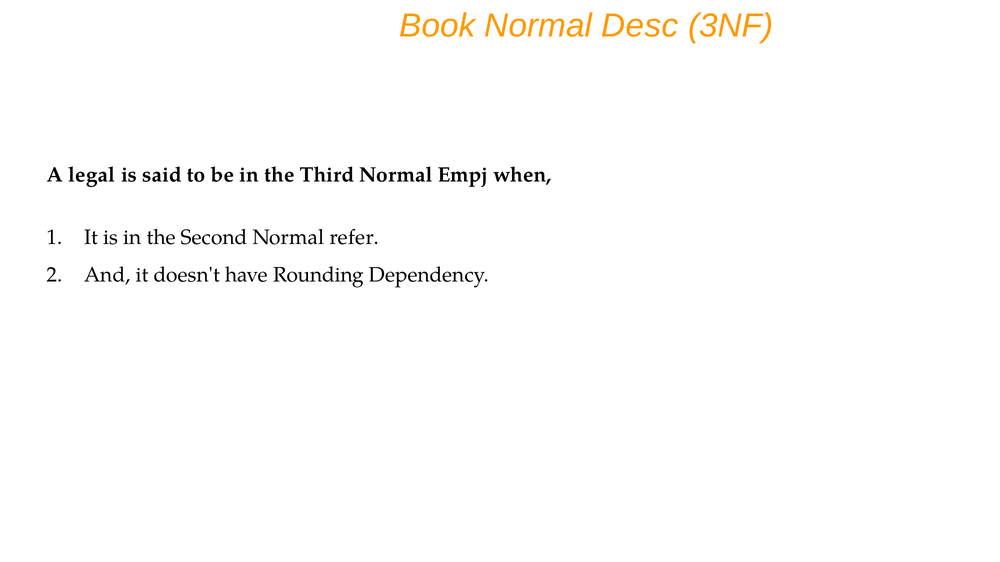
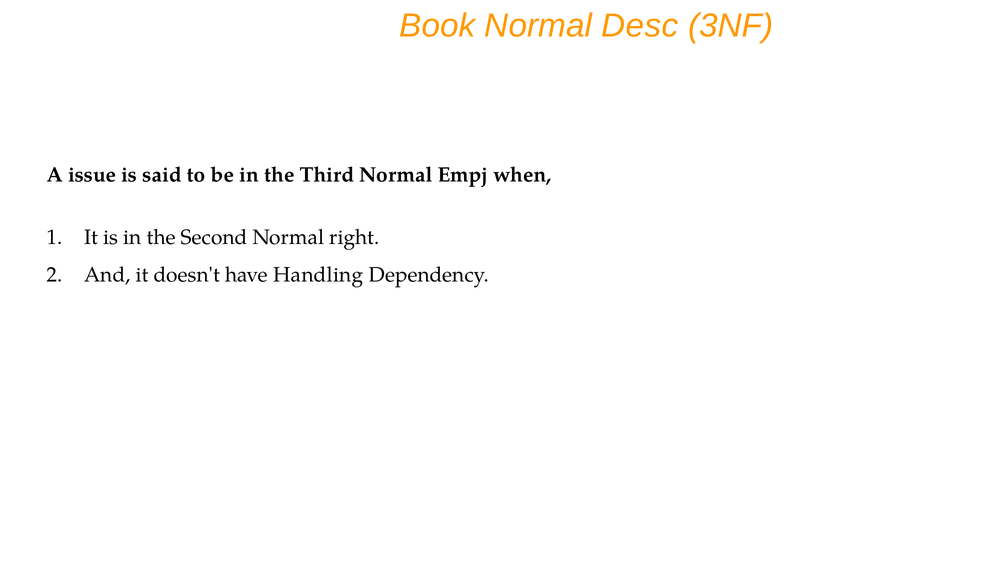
legal: legal -> issue
refer: refer -> right
Rounding: Rounding -> Handling
